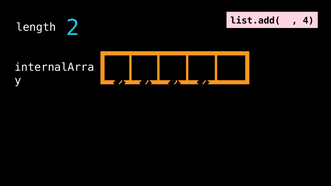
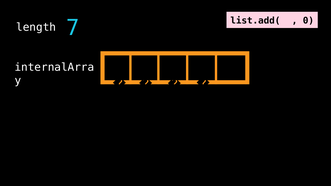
4: 4 -> 0
2: 2 -> 7
